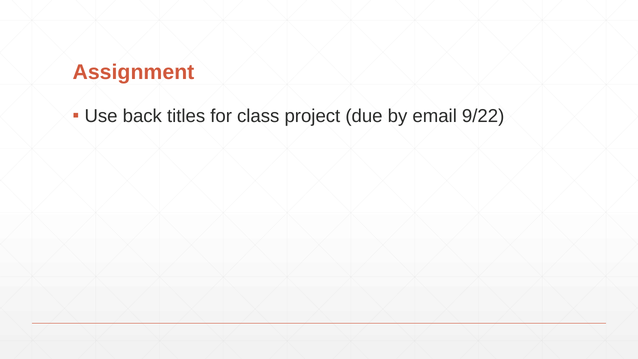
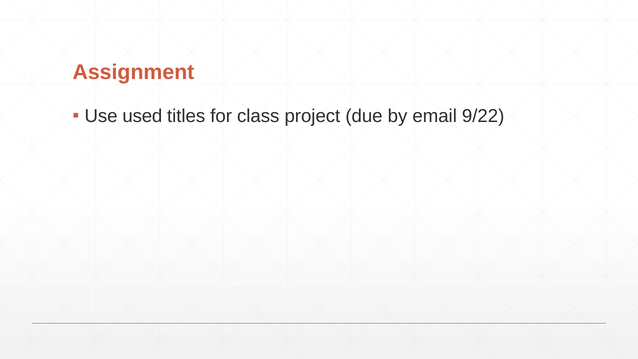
back: back -> used
